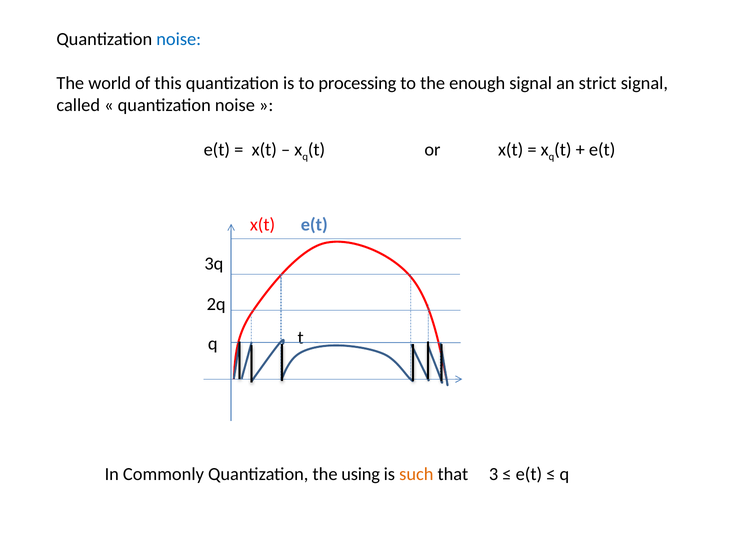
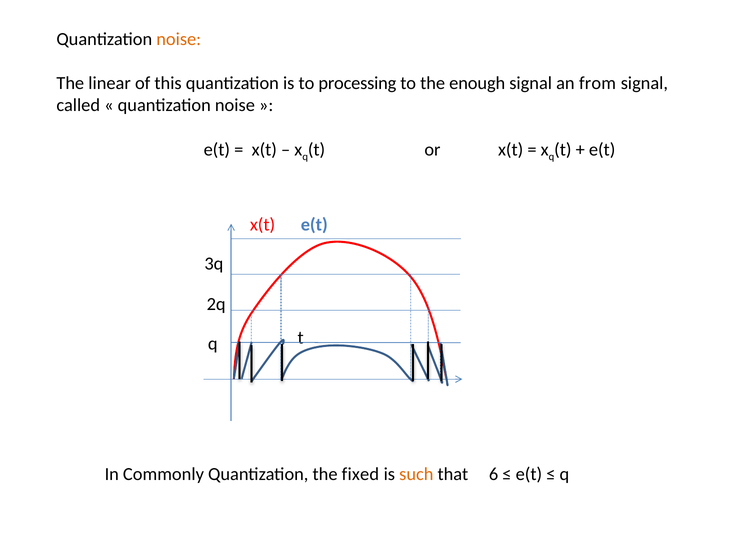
noise at (179, 39) colour: blue -> orange
world: world -> linear
strict: strict -> from
using: using -> fixed
3: 3 -> 6
